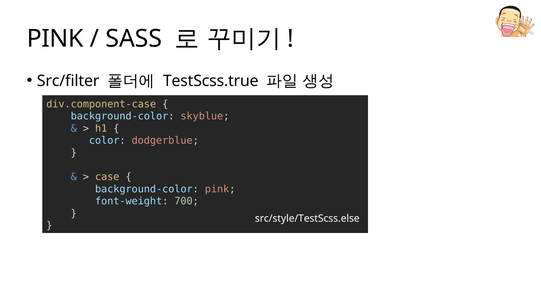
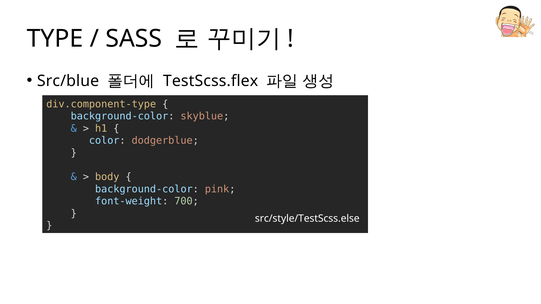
PINK at (55, 39): PINK -> TYPE
Src/filter: Src/filter -> Src/blue
TestScss.true: TestScss.true -> TestScss.flex
div.component-case: div.component-case -> div.component-type
case: case -> body
